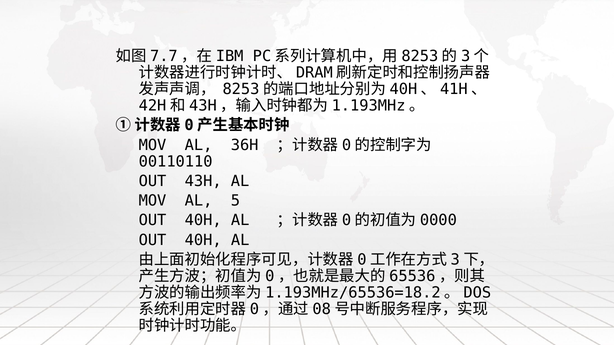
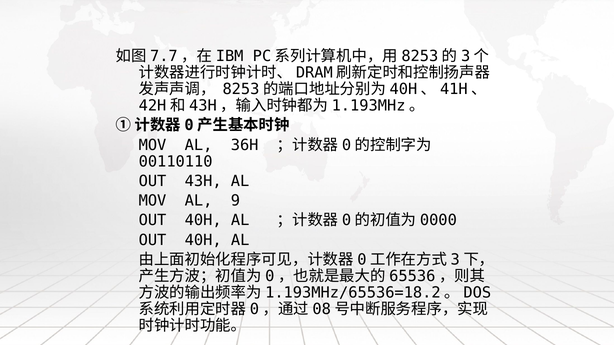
5: 5 -> 9
